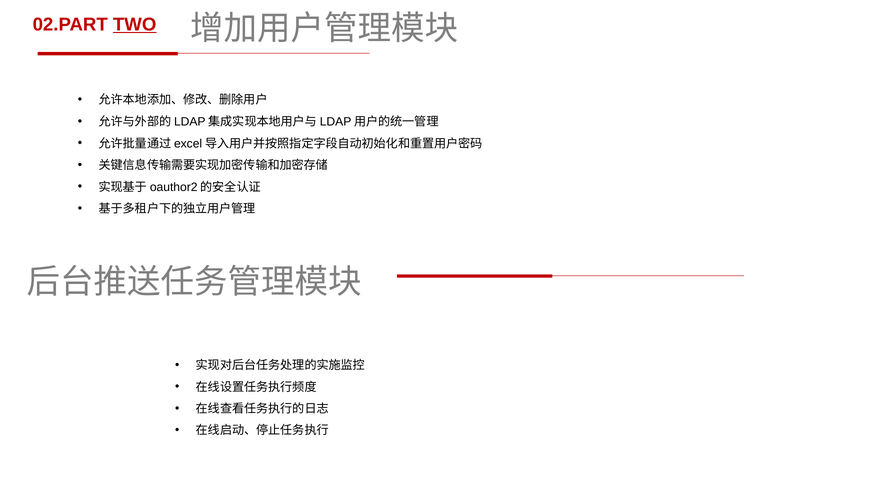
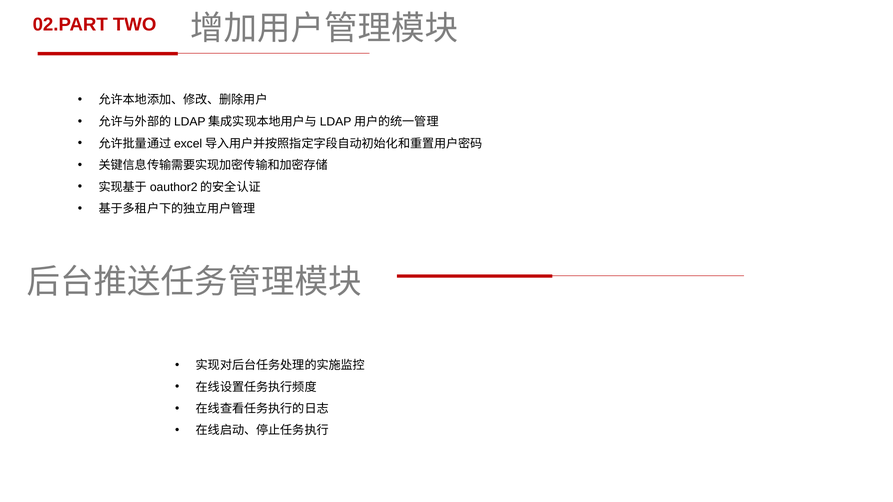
TWO underline: present -> none
